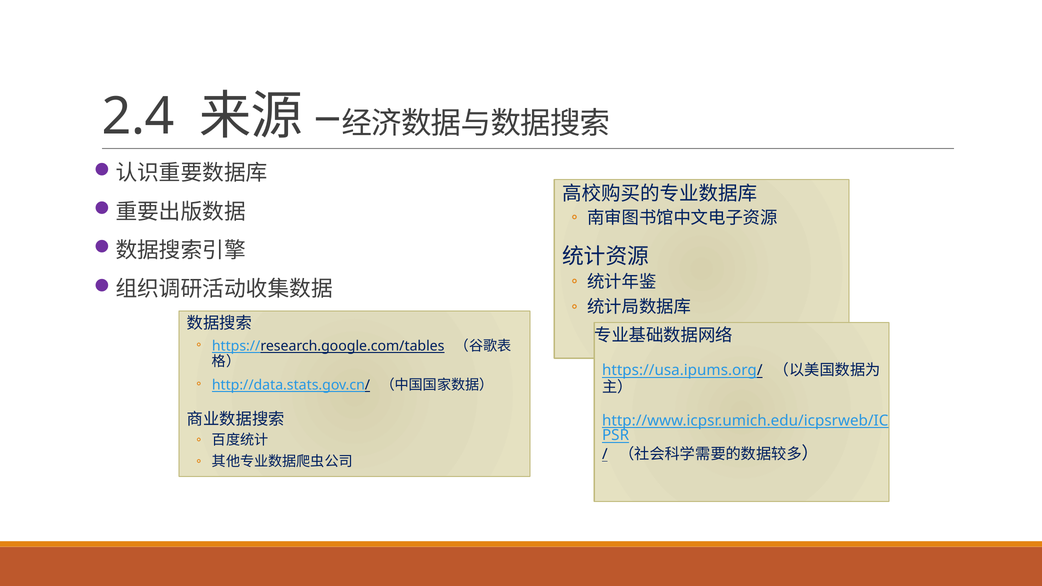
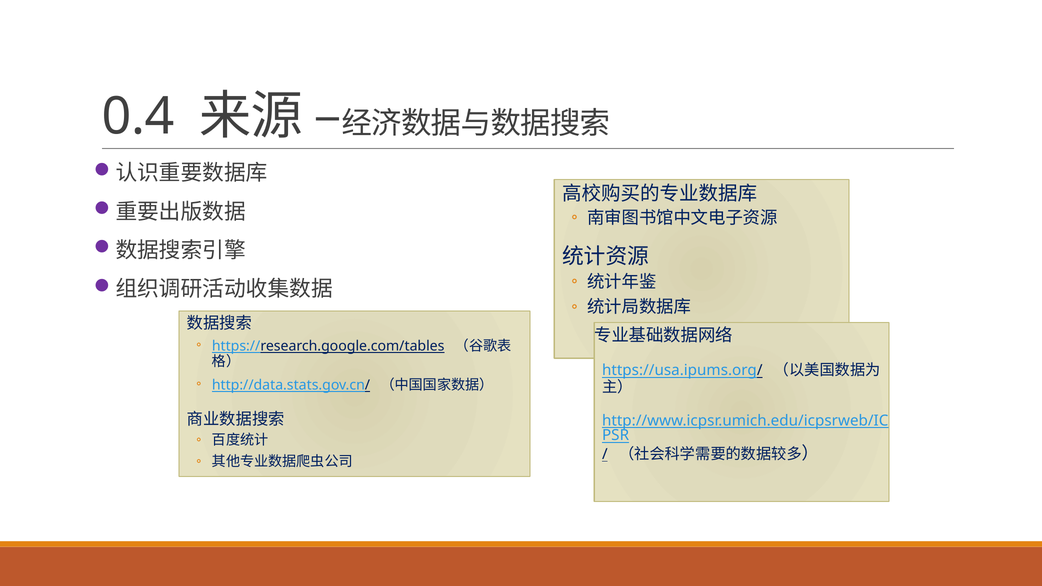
2.4: 2.4 -> 0.4
